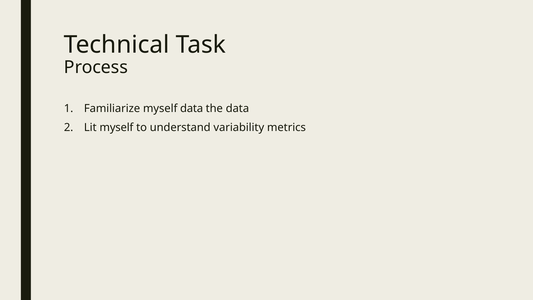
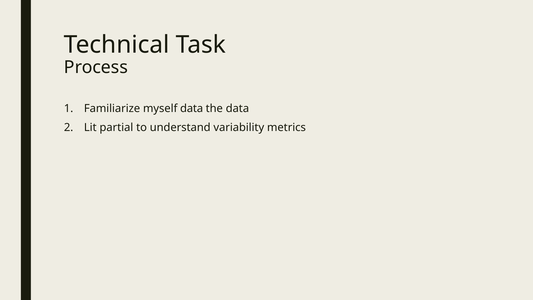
Lit myself: myself -> partial
